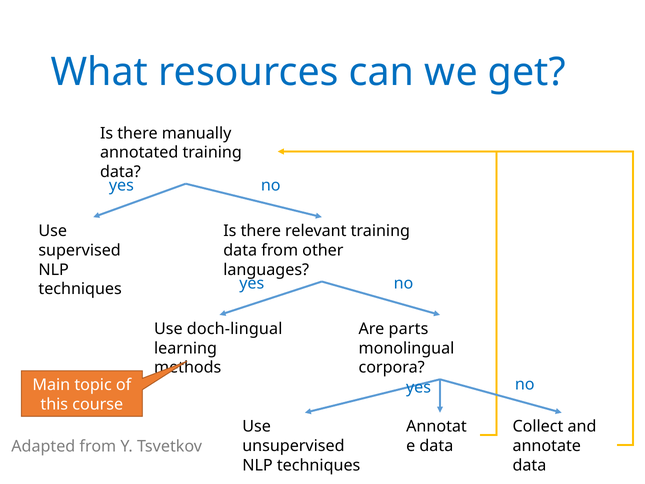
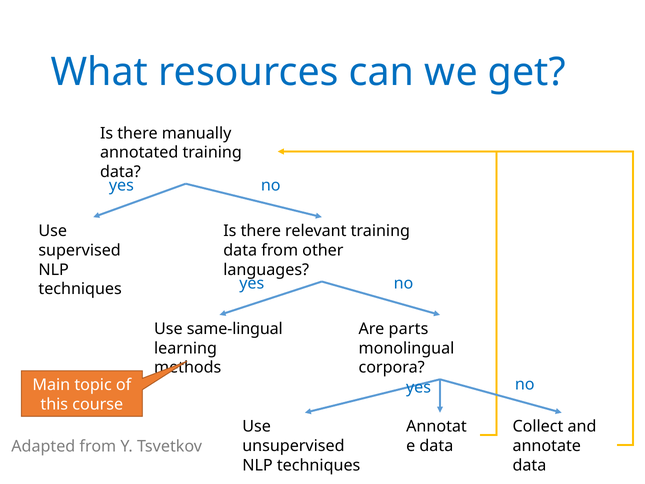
doch-lingual: doch-lingual -> same-lingual
